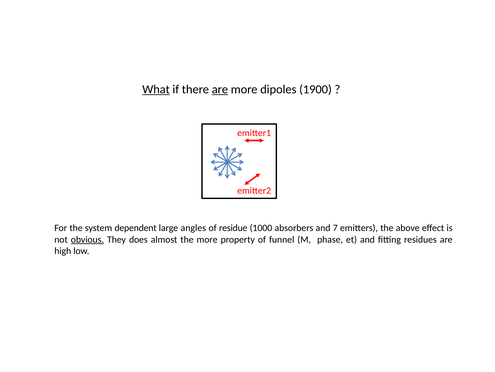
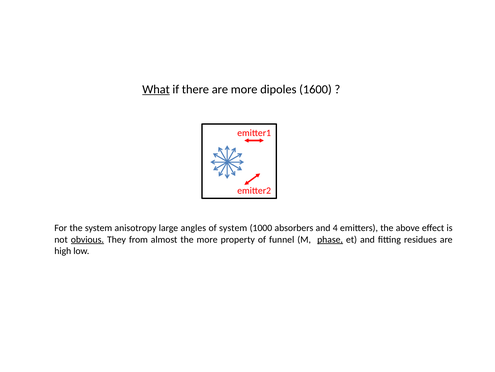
are at (220, 89) underline: present -> none
1900: 1900 -> 1600
dependent: dependent -> anisotropy
of residue: residue -> system
7: 7 -> 4
does: does -> from
phase underline: none -> present
